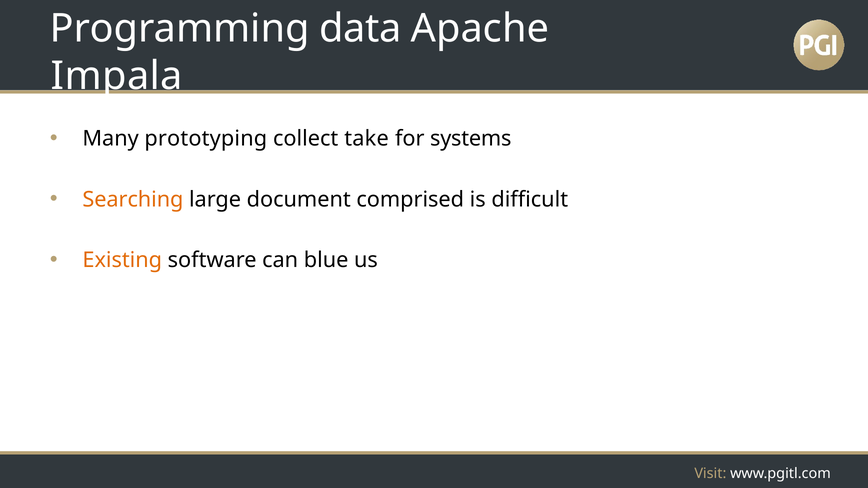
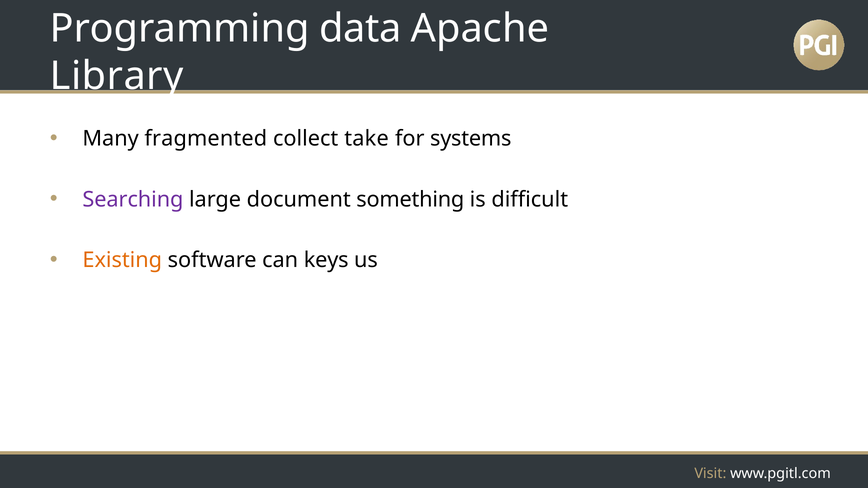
Impala: Impala -> Library
prototyping: prototyping -> fragmented
Searching colour: orange -> purple
comprised: comprised -> something
blue: blue -> keys
